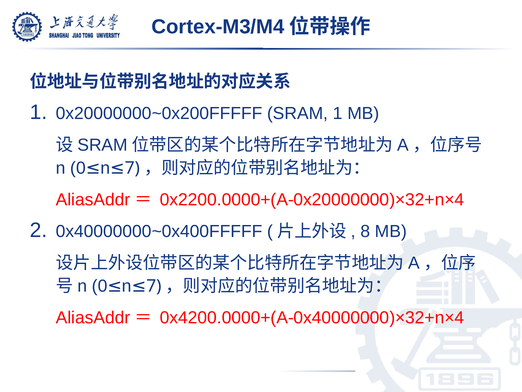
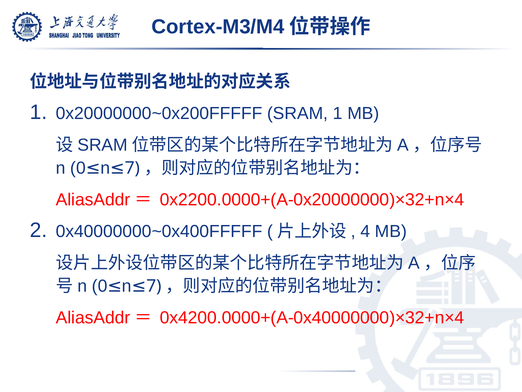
8: 8 -> 4
